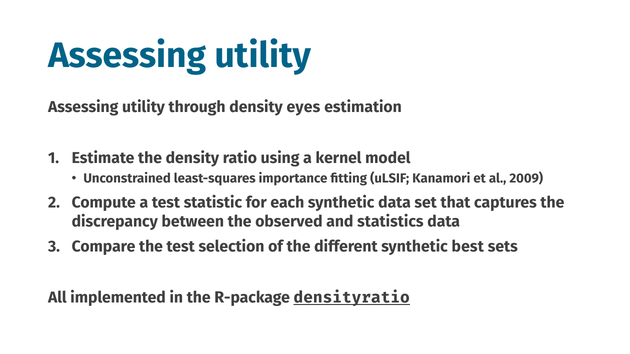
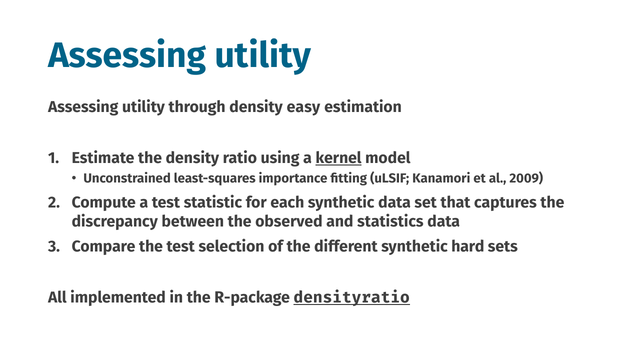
eyes: eyes -> easy
kernel underline: none -> present
best: best -> hard
